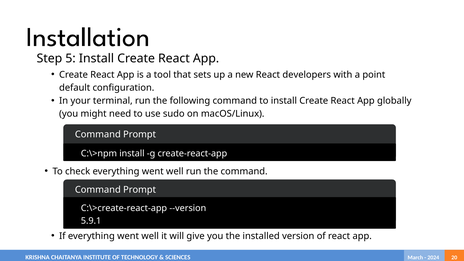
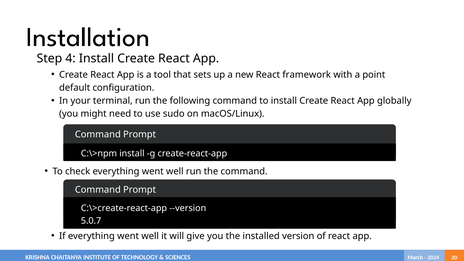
5: 5 -> 4
developers: developers -> framework
5.9.1: 5.9.1 -> 5.0.7
